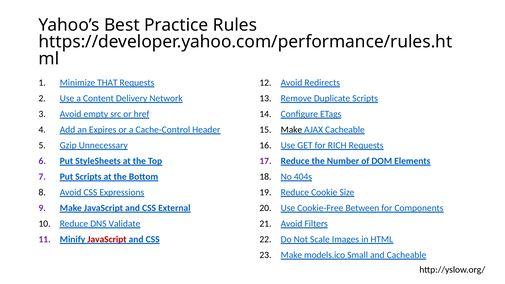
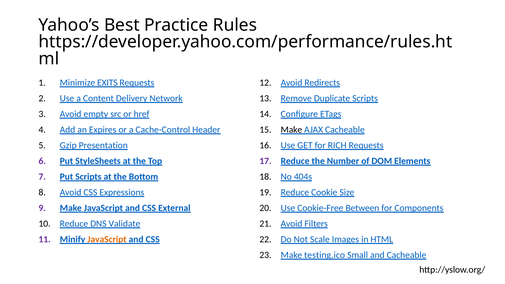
THAT: THAT -> EXITS
Unnecessary: Unnecessary -> Presentation
JavaScript at (107, 239) colour: red -> orange
models.ico: models.ico -> testing.ico
